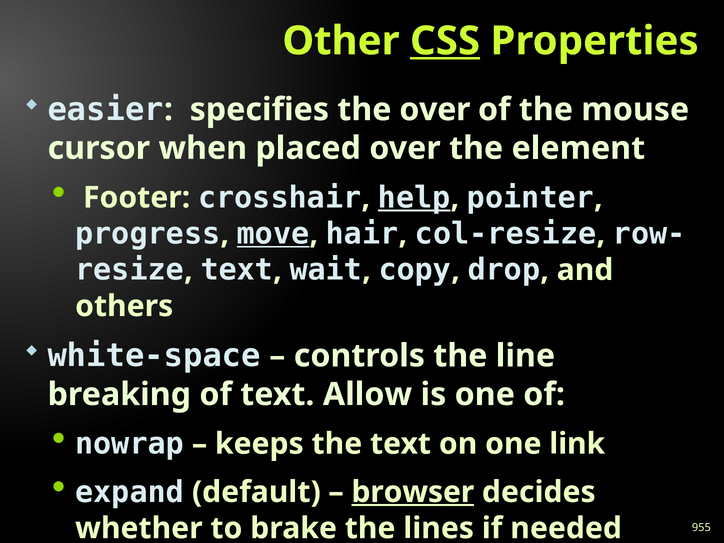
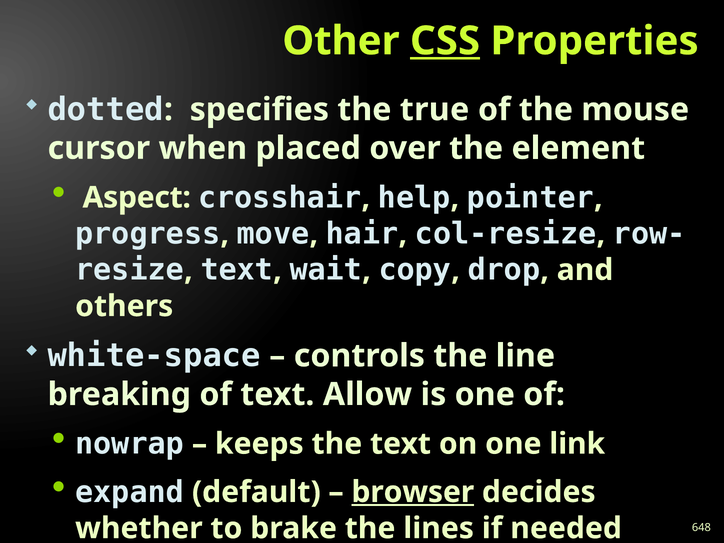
easier: easier -> dotted
the over: over -> true
Footer: Footer -> Aspect
help underline: present -> none
move underline: present -> none
955: 955 -> 648
